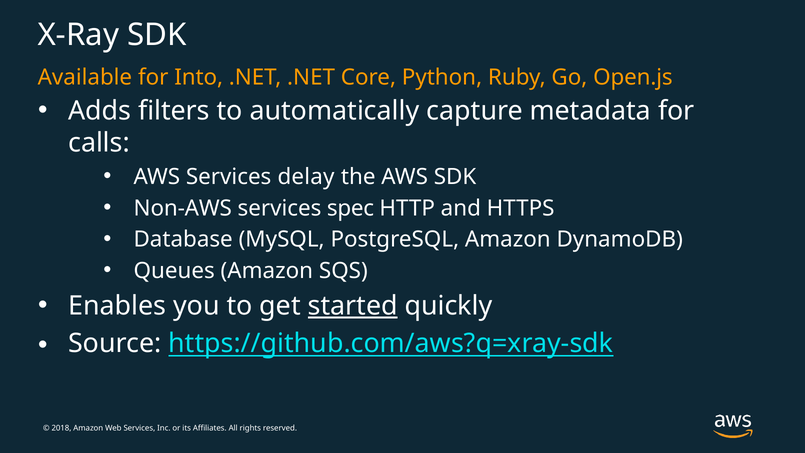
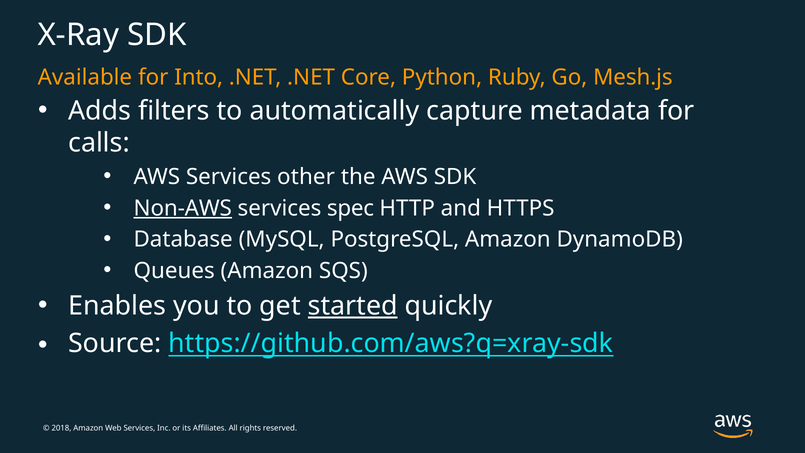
Open.js: Open.js -> Mesh.js
delay: delay -> other
Non-AWS underline: none -> present
